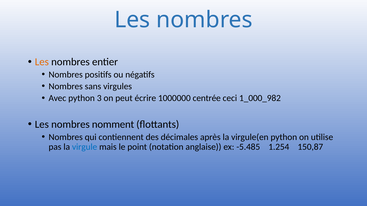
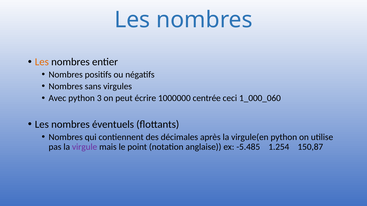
1_000_982: 1_000_982 -> 1_000_060
nomment: nomment -> éventuels
virgule colour: blue -> purple
